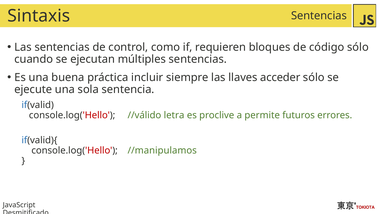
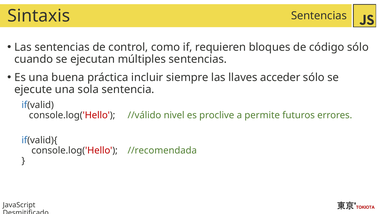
letra: letra -> nivel
//manipulamos: //manipulamos -> //recomendada
